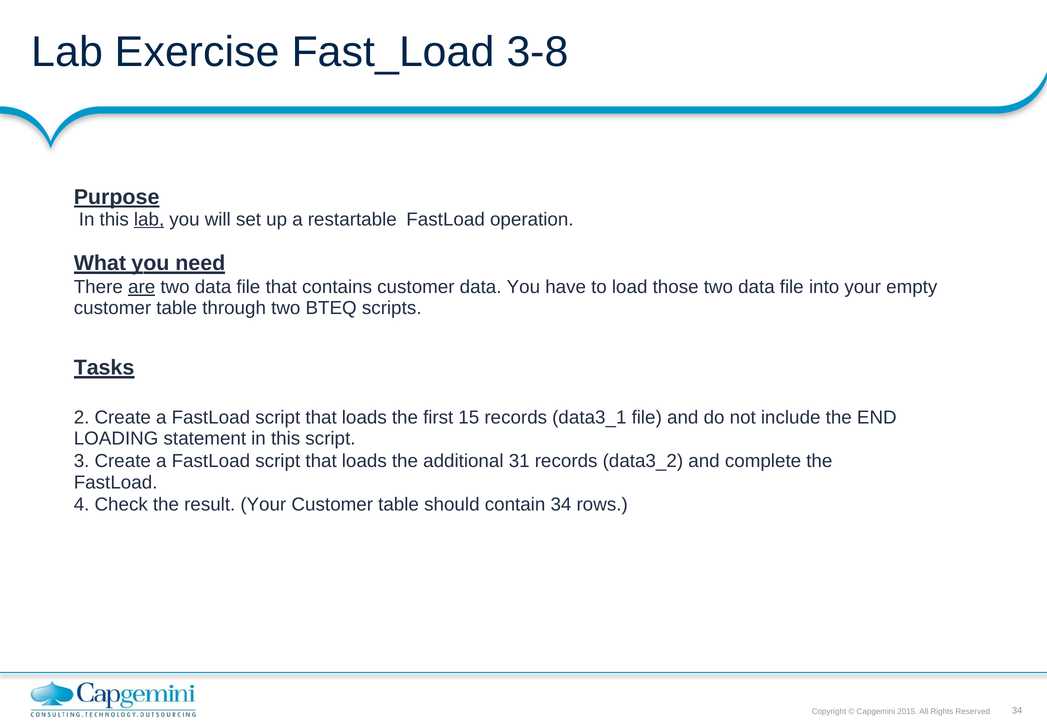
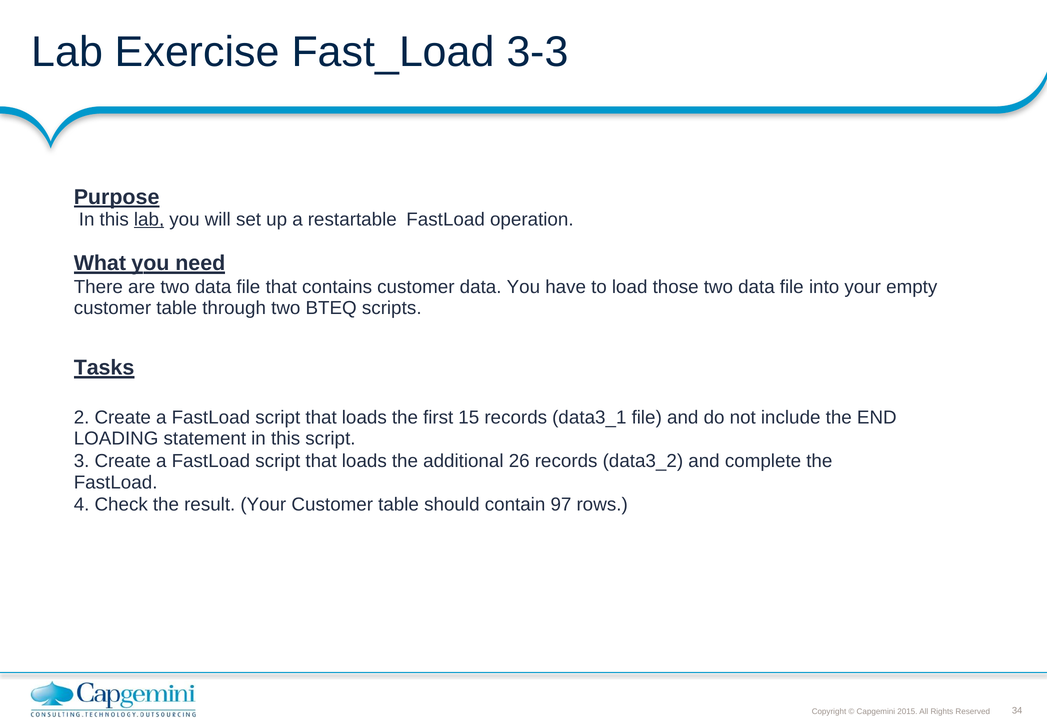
3-8: 3-8 -> 3-3
are underline: present -> none
31: 31 -> 26
contain 34: 34 -> 97
